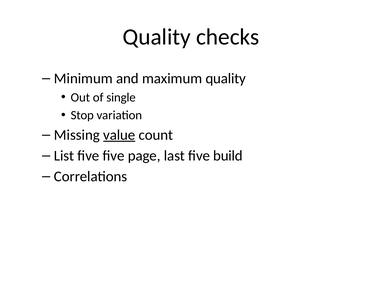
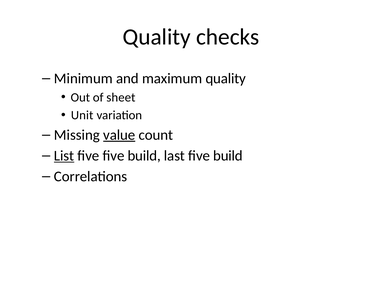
single: single -> sheet
Stop: Stop -> Unit
List underline: none -> present
five five page: page -> build
